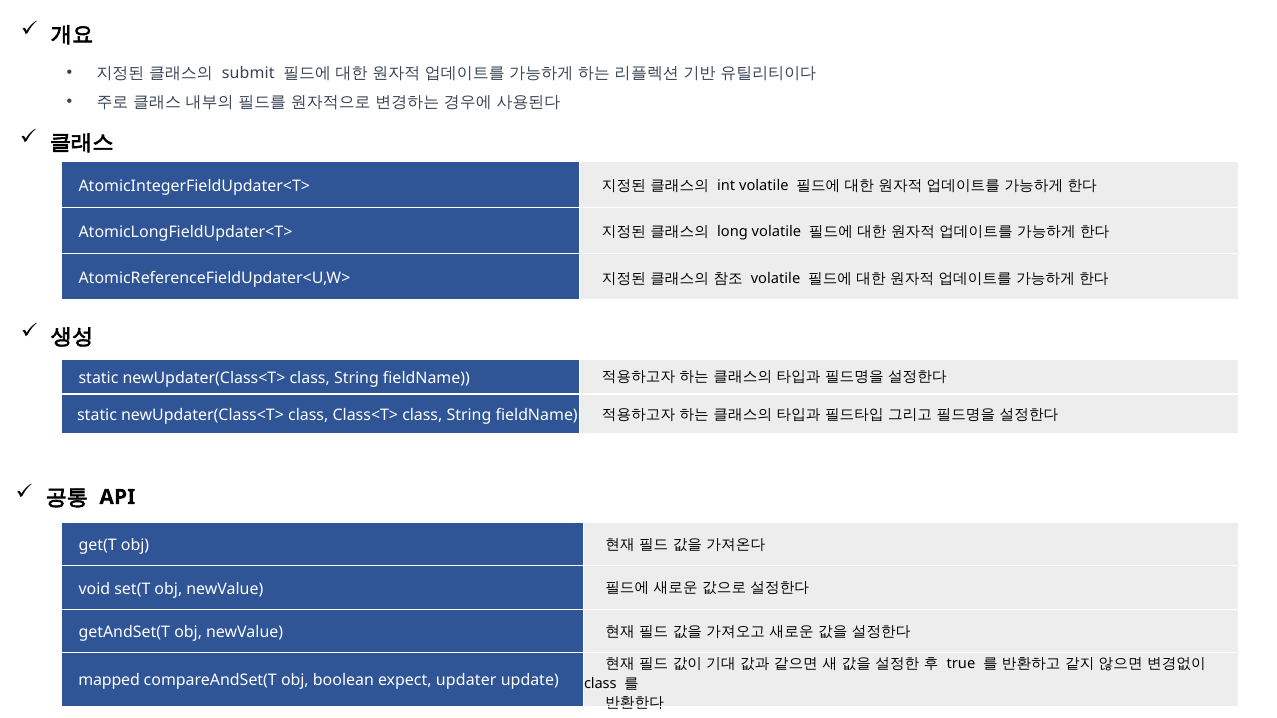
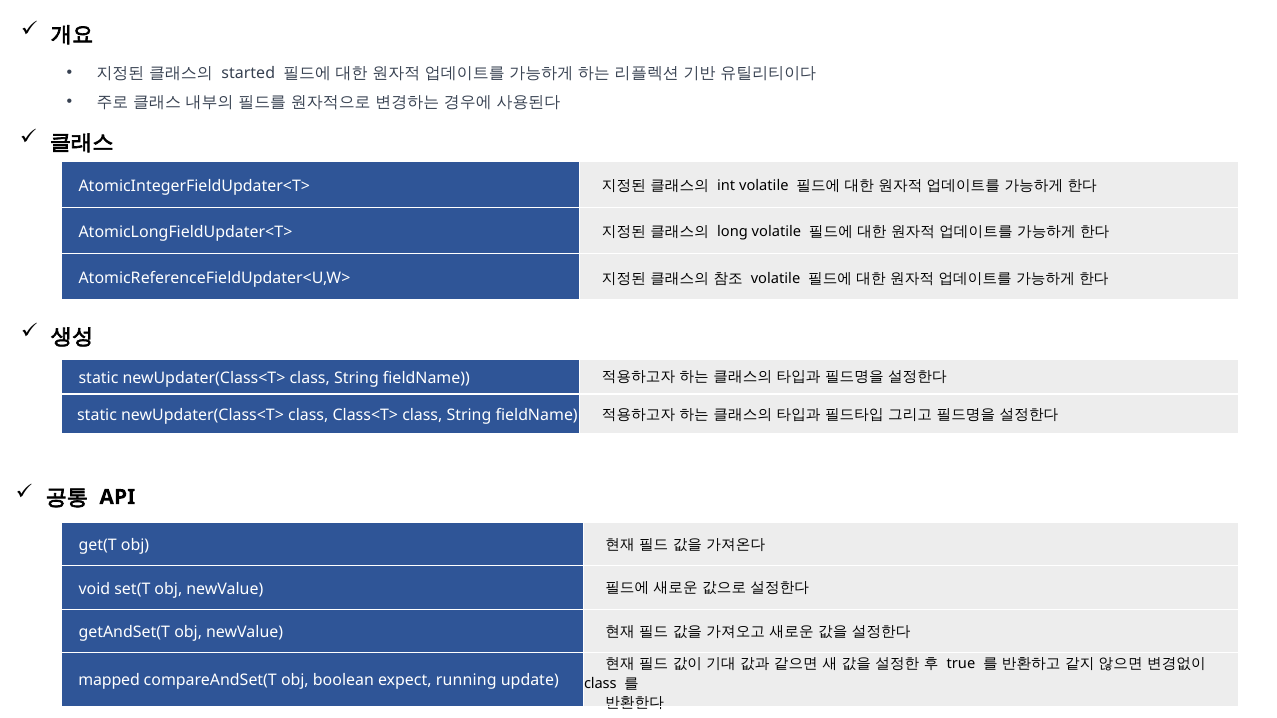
submit: submit -> started
updater: updater -> running
